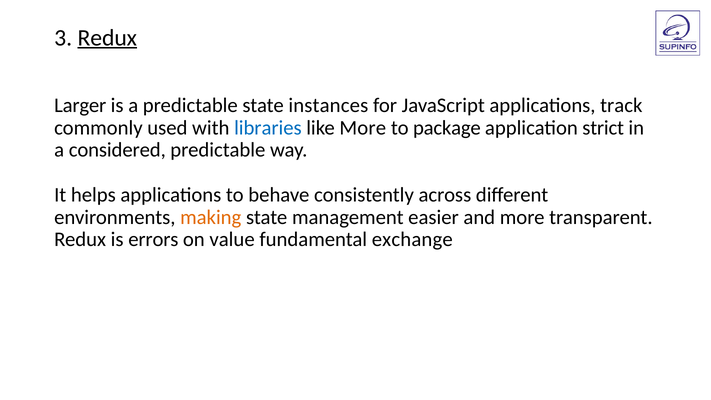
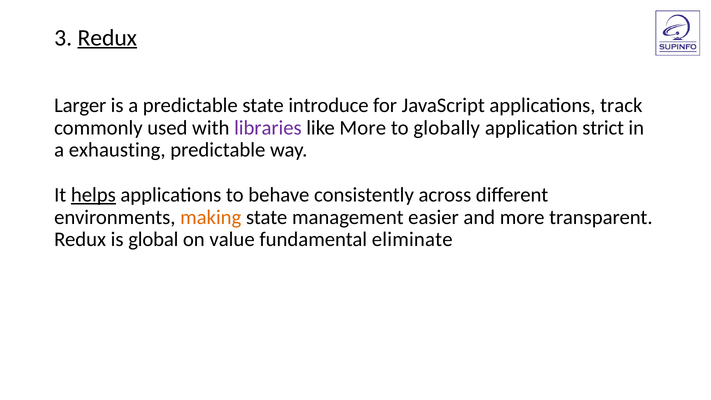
instances: instances -> introduce
libraries colour: blue -> purple
package: package -> globally
considered: considered -> exhausting
helps underline: none -> present
errors: errors -> global
exchange: exchange -> eliminate
